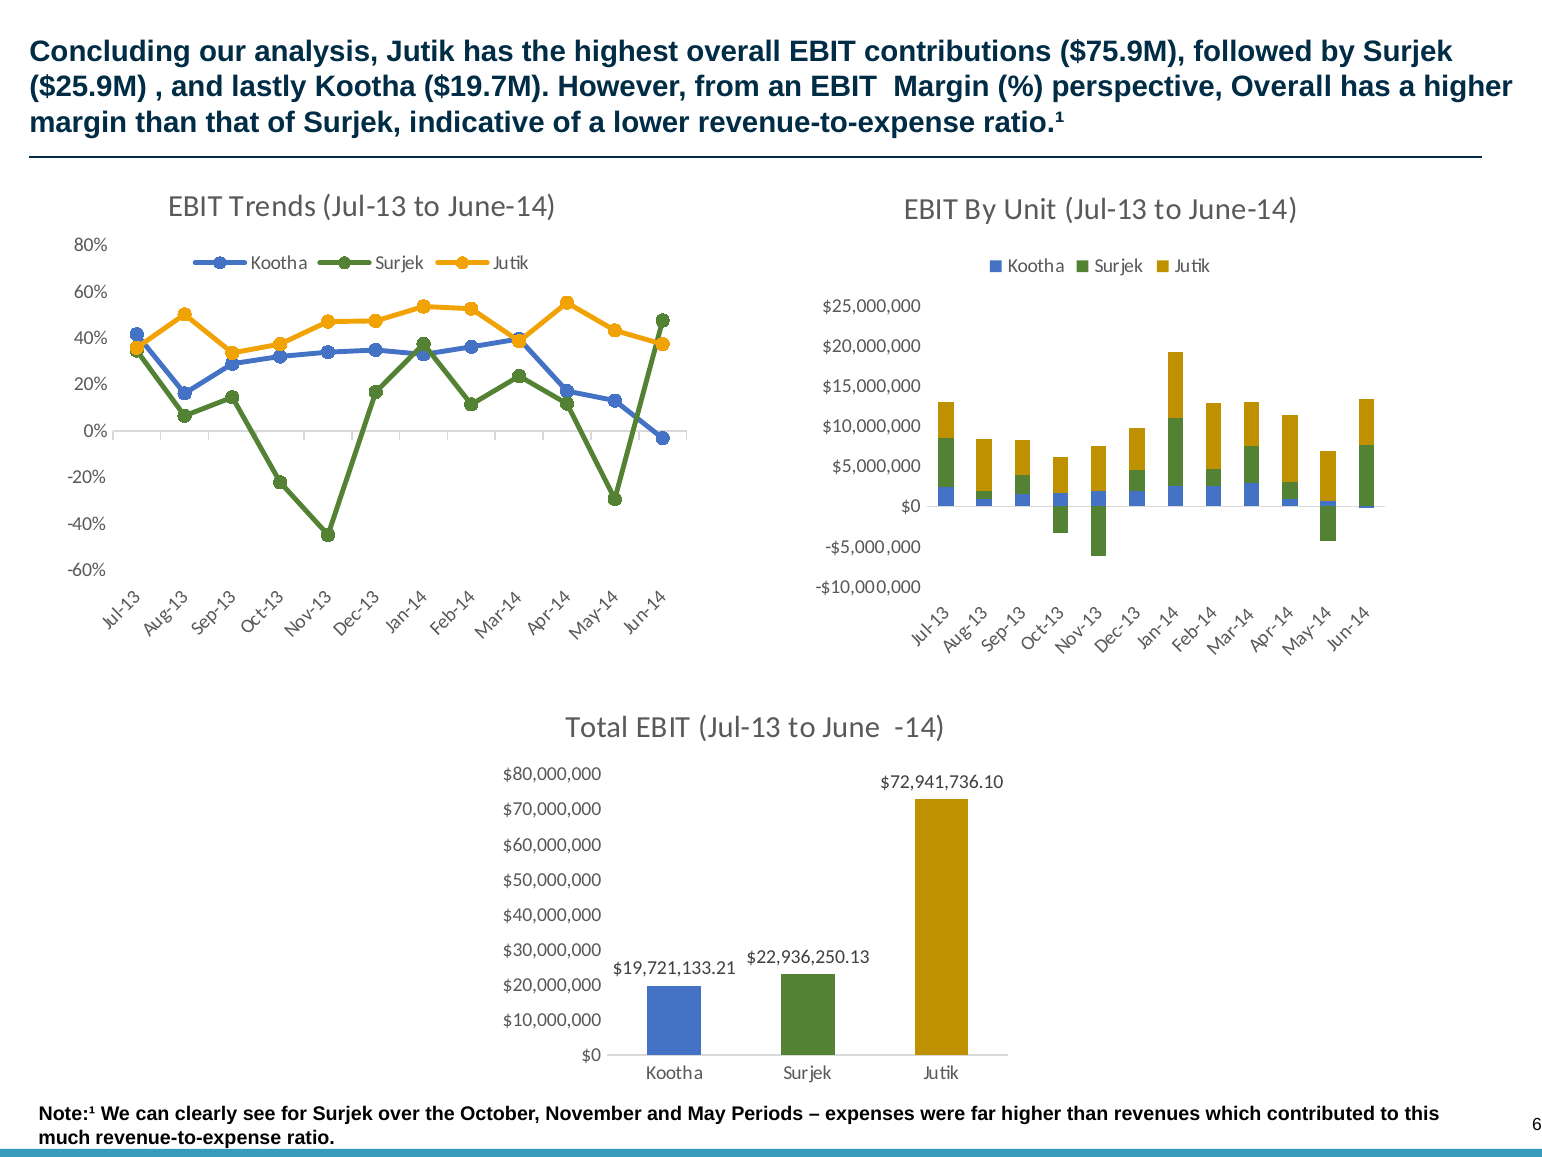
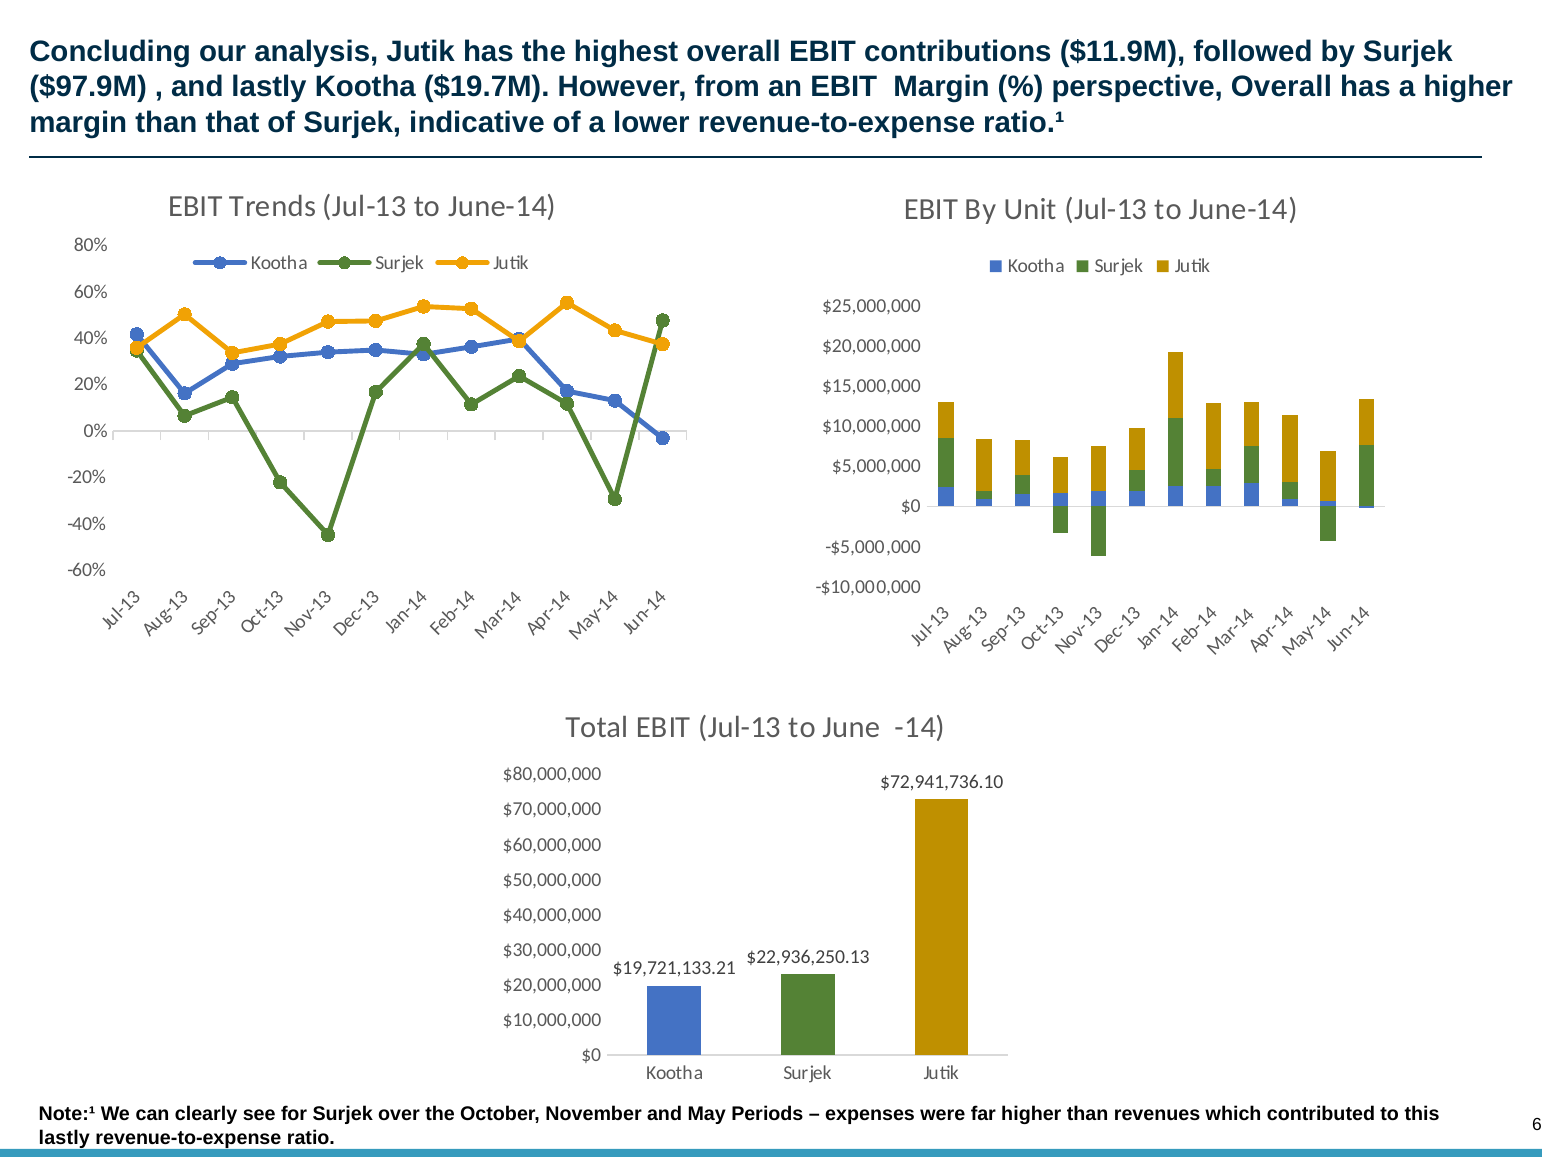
$75.9M: $75.9M -> $11.9M
$25.9M: $25.9M -> $97.9M
much at (64, 1138): much -> lastly
